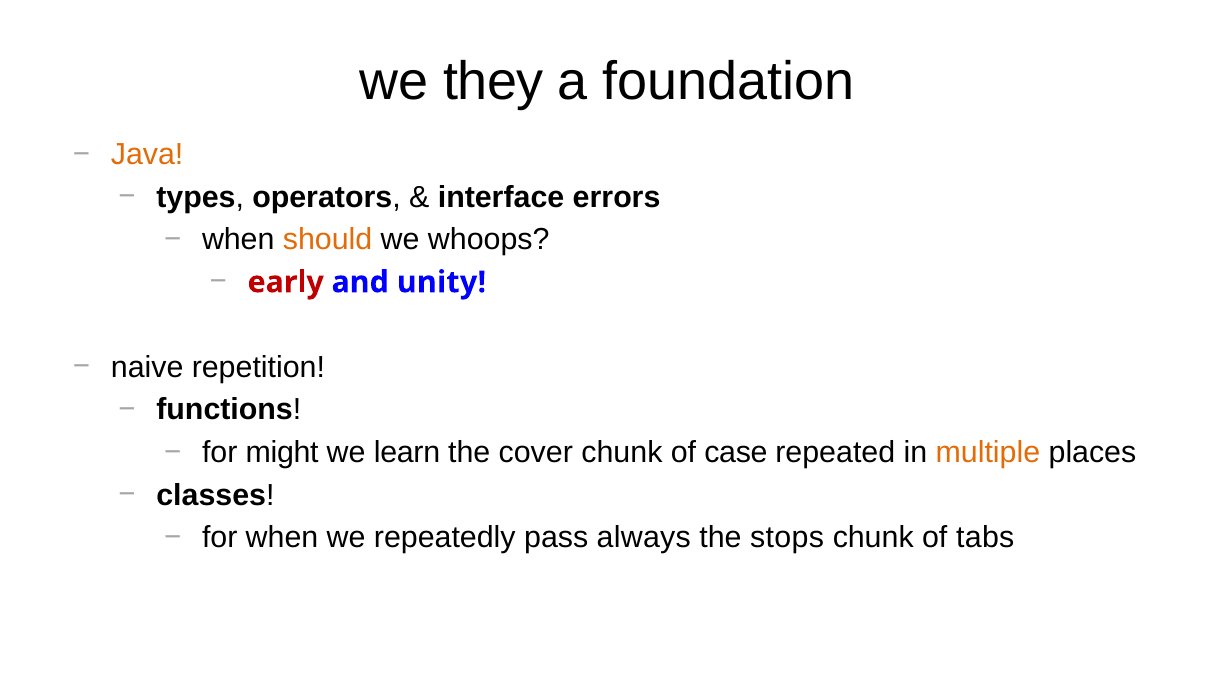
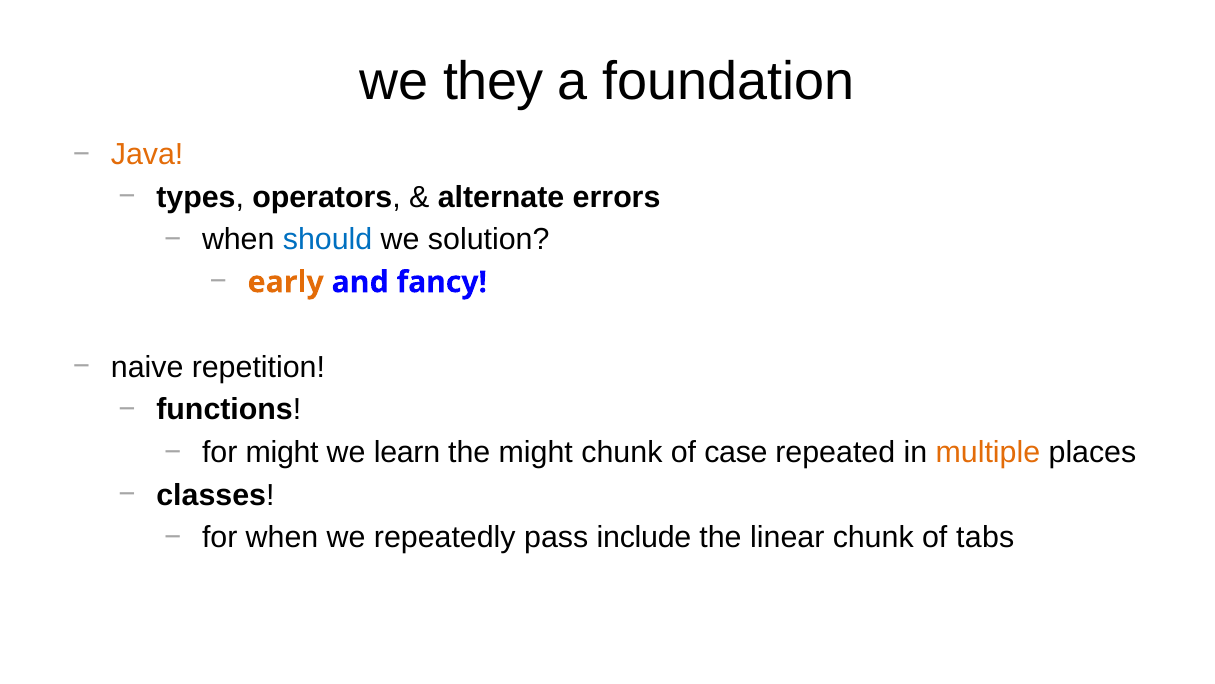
interface: interface -> alternate
should colour: orange -> blue
whoops: whoops -> solution
early colour: red -> orange
unity: unity -> fancy
the cover: cover -> might
always: always -> include
stops: stops -> linear
